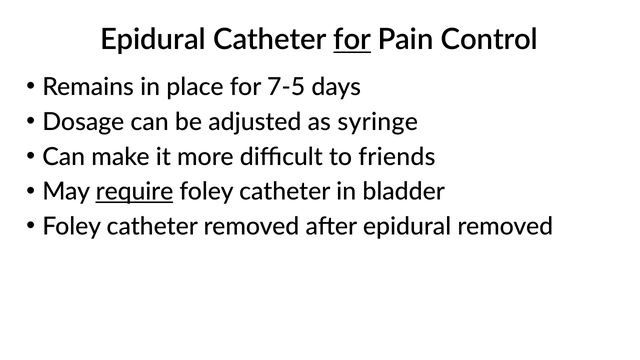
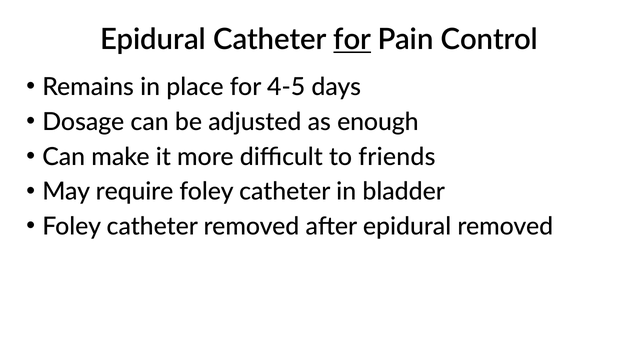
7-5: 7-5 -> 4-5
syringe: syringe -> enough
require underline: present -> none
